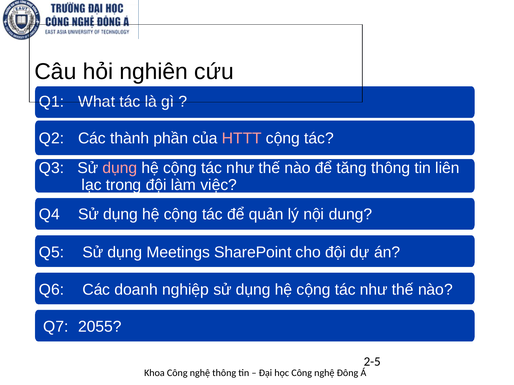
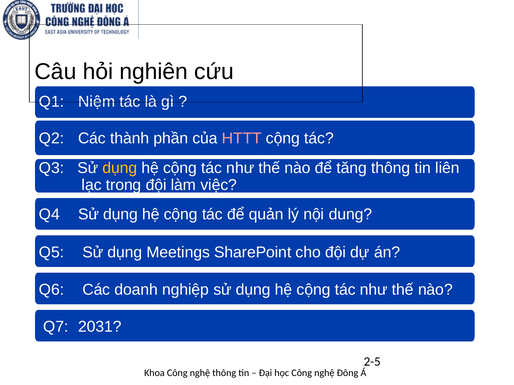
What: What -> Niệm
dụng at (120, 168) colour: pink -> yellow
2055: 2055 -> 2031
